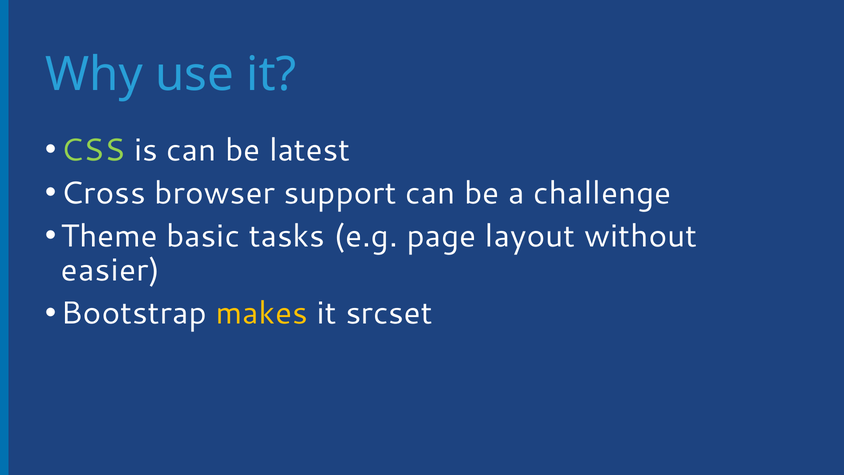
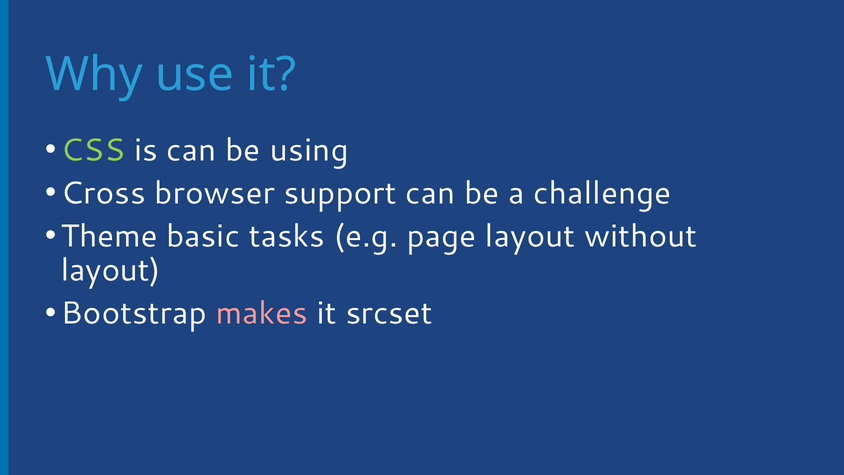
latest: latest -> using
easier at (111, 270): easier -> layout
makes colour: yellow -> pink
